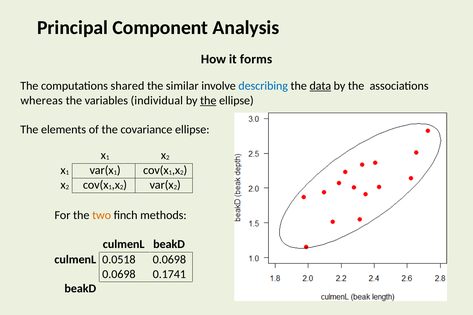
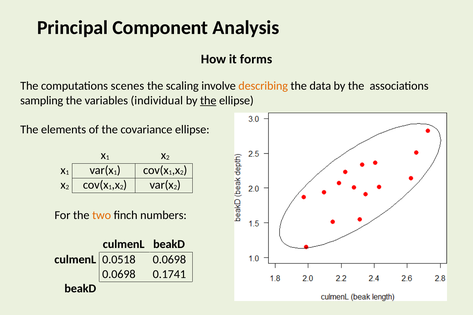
shared: shared -> scenes
similar: similar -> scaling
describing colour: blue -> orange
data underline: present -> none
whereas: whereas -> sampling
methods: methods -> numbers
